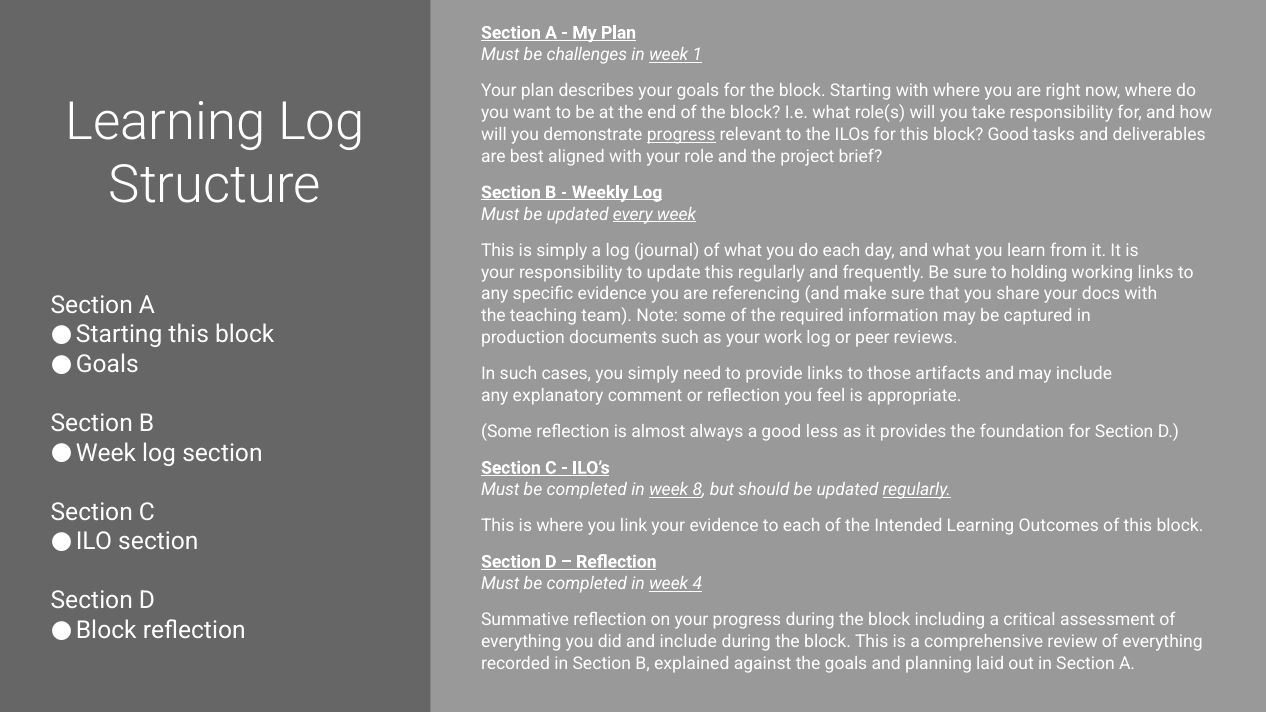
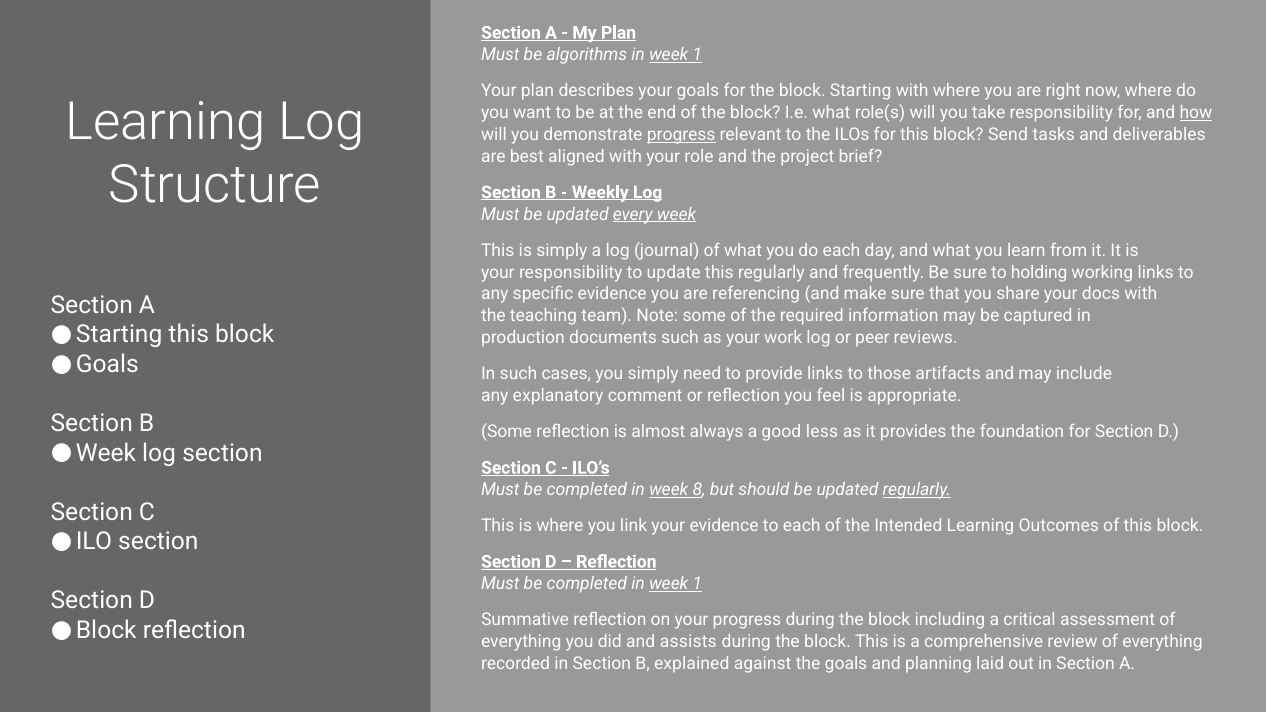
challenges: challenges -> algorithms
how underline: none -> present
block Good: Good -> Send
completed in week 4: 4 -> 1
and include: include -> assists
